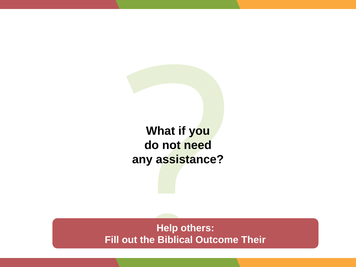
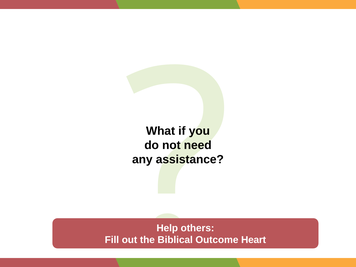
Their: Their -> Heart
